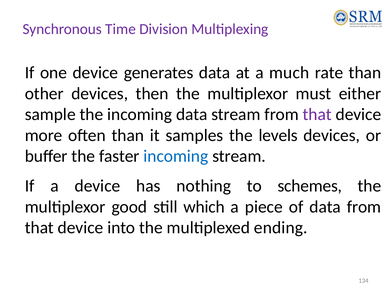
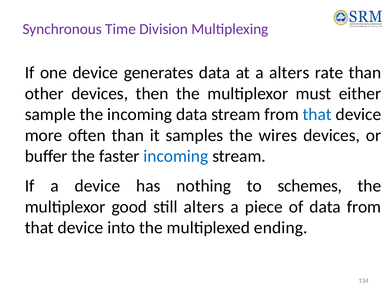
a much: much -> alters
that at (317, 114) colour: purple -> blue
levels: levels -> wires
still which: which -> alters
